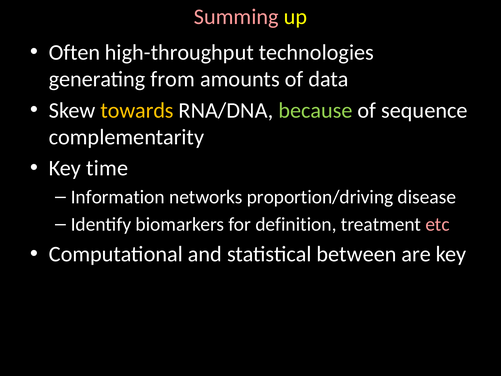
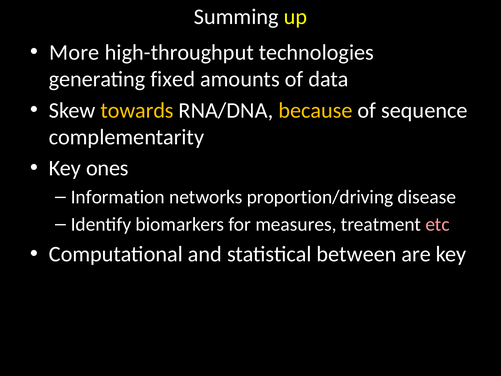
Summing colour: pink -> white
Often: Often -> More
from: from -> fixed
because colour: light green -> yellow
time: time -> ones
definition: definition -> measures
